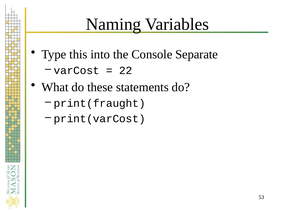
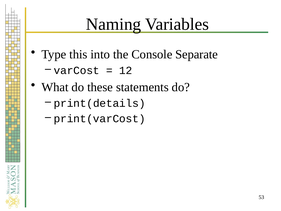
22: 22 -> 12
print(fraught: print(fraught -> print(details
